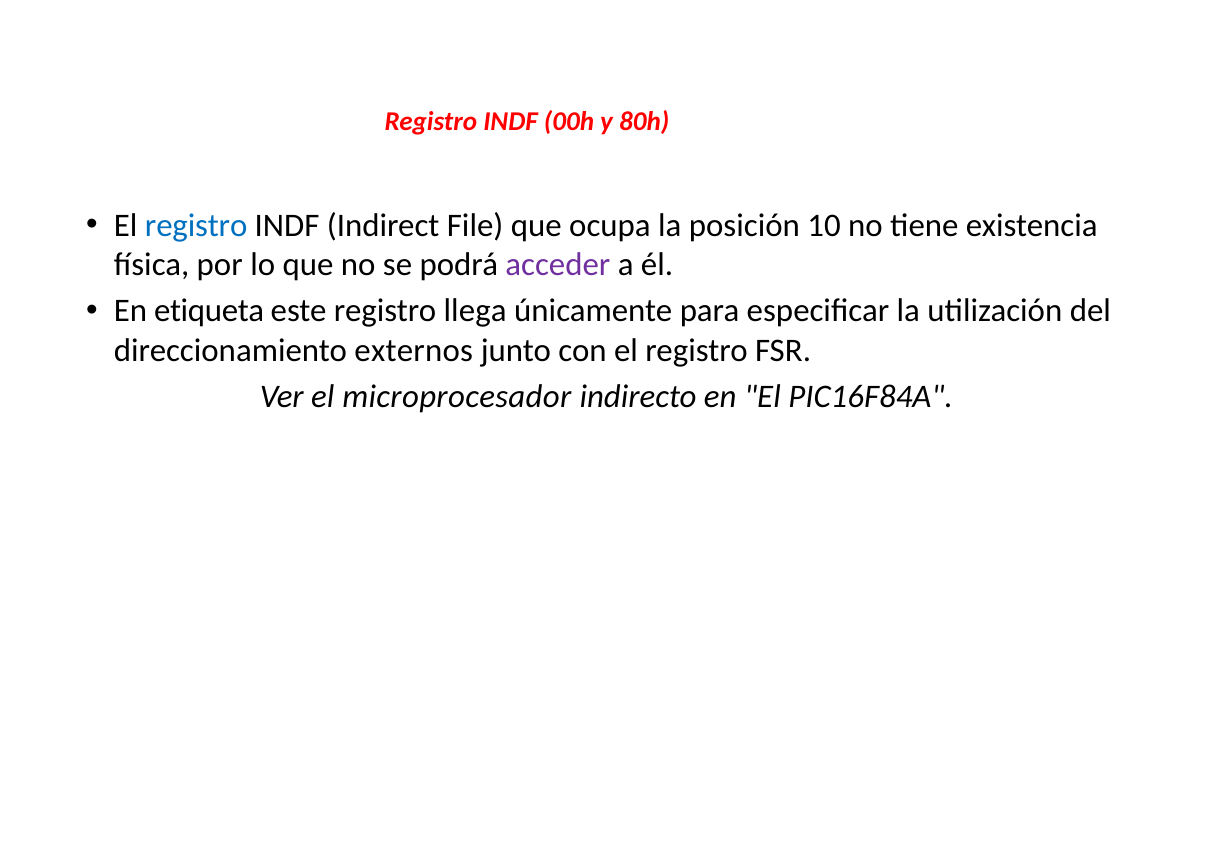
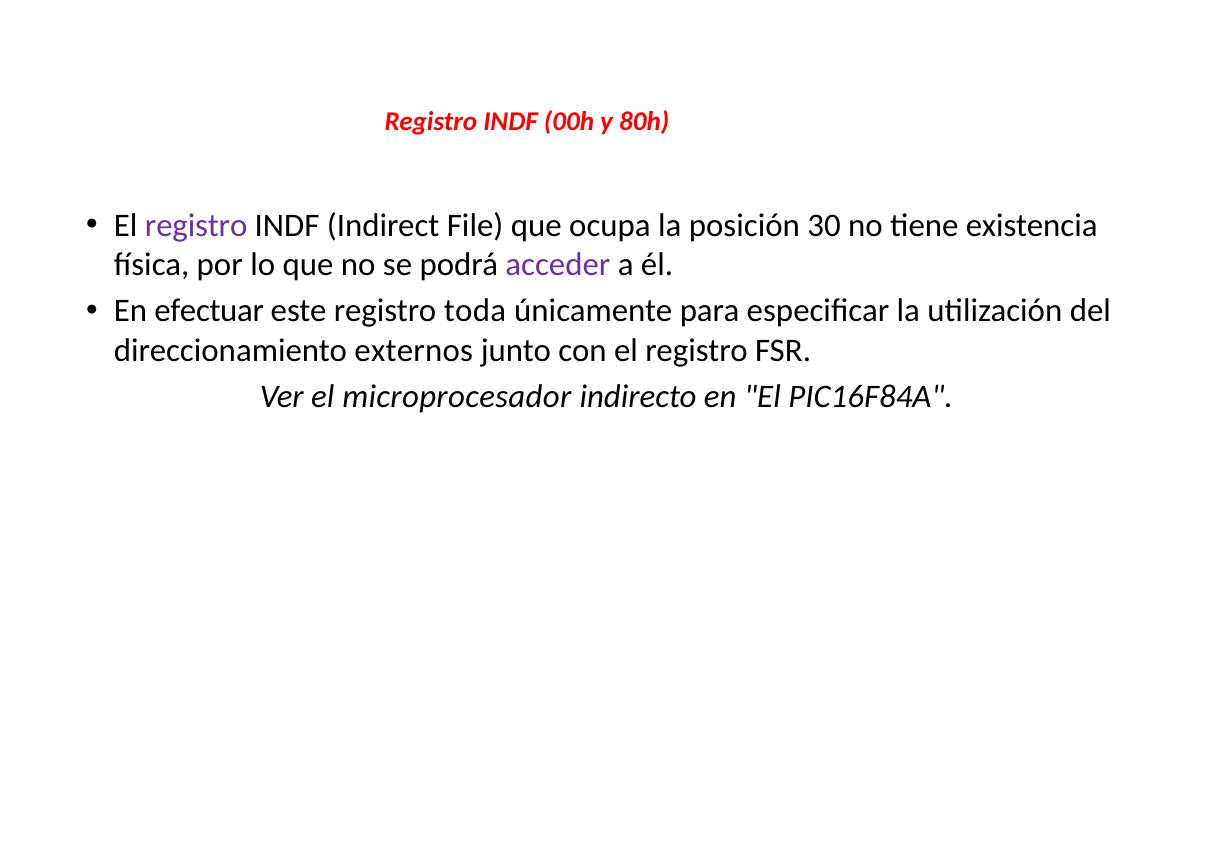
registro at (196, 226) colour: blue -> purple
10: 10 -> 30
etiqueta: etiqueta -> efectuar
llega: llega -> toda
